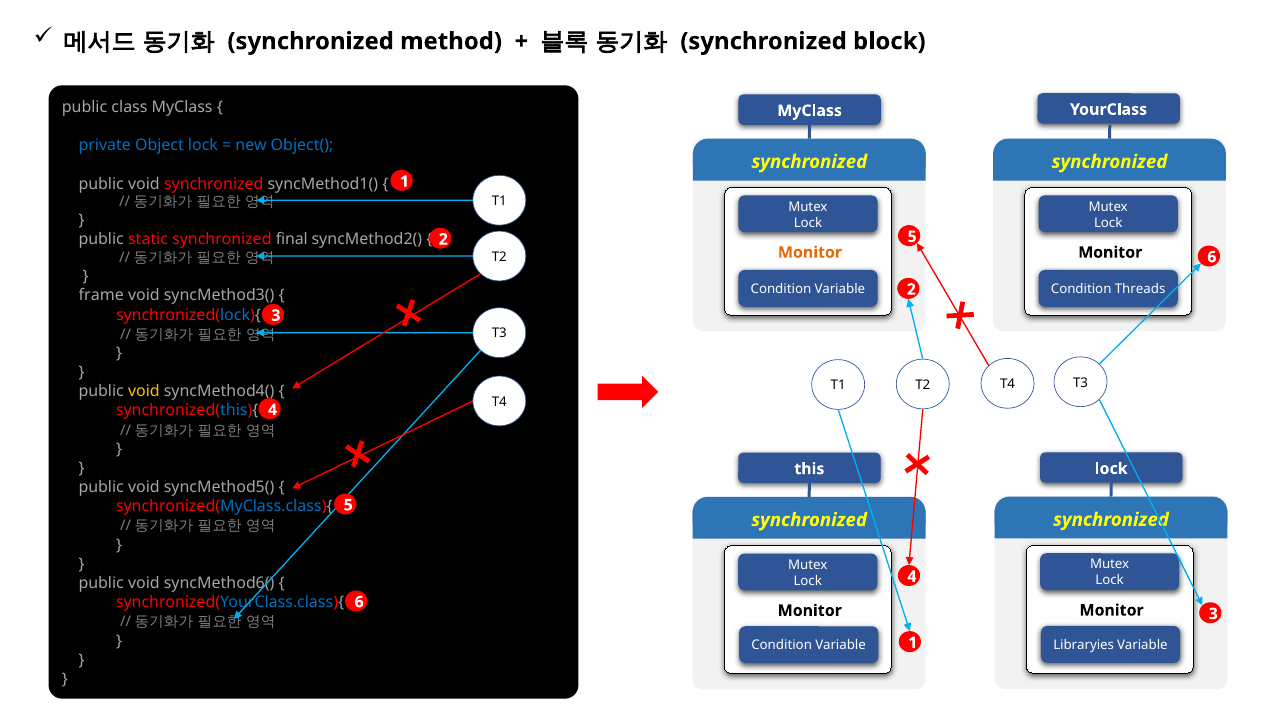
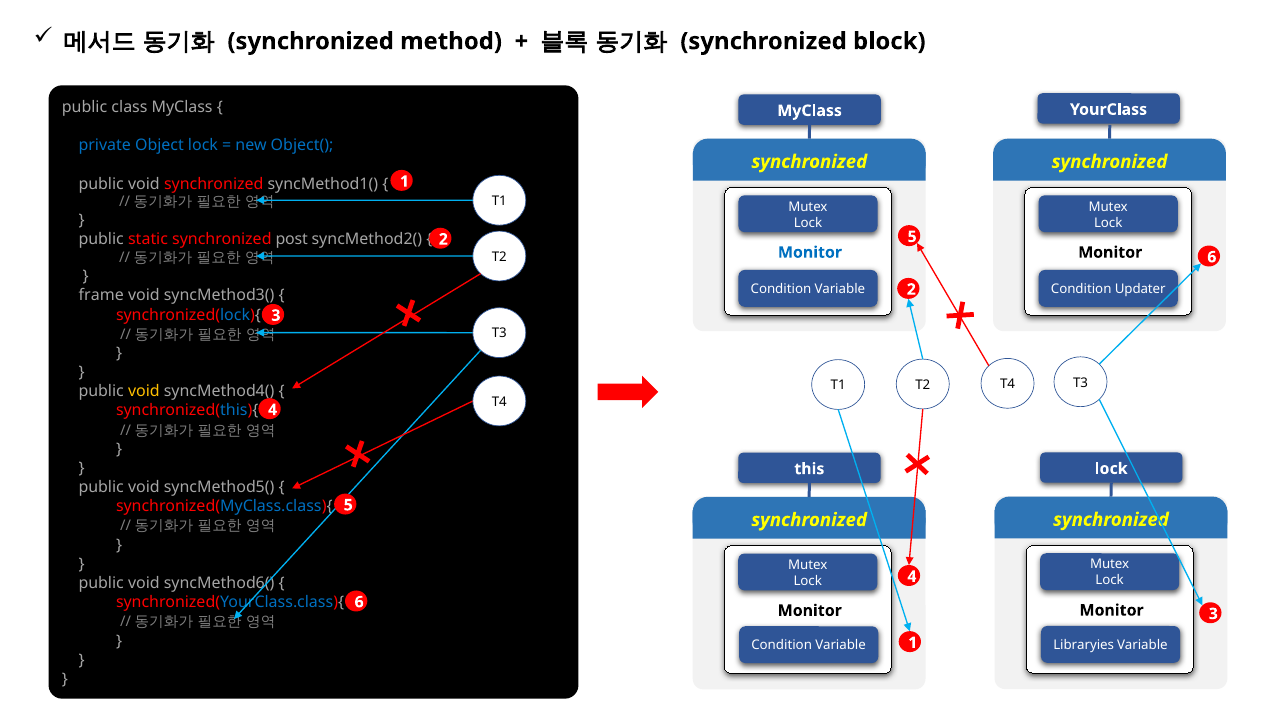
final: final -> post
Monitor at (810, 253) colour: orange -> blue
Threads: Threads -> Updater
